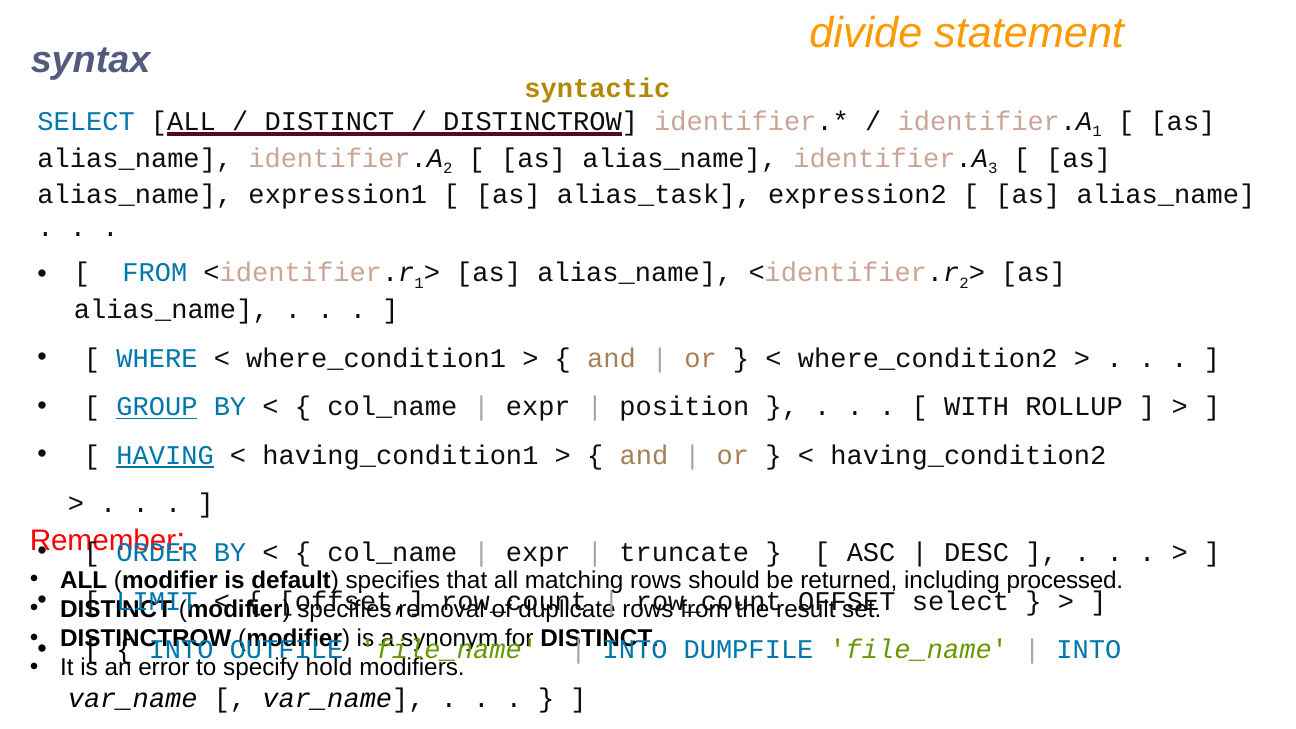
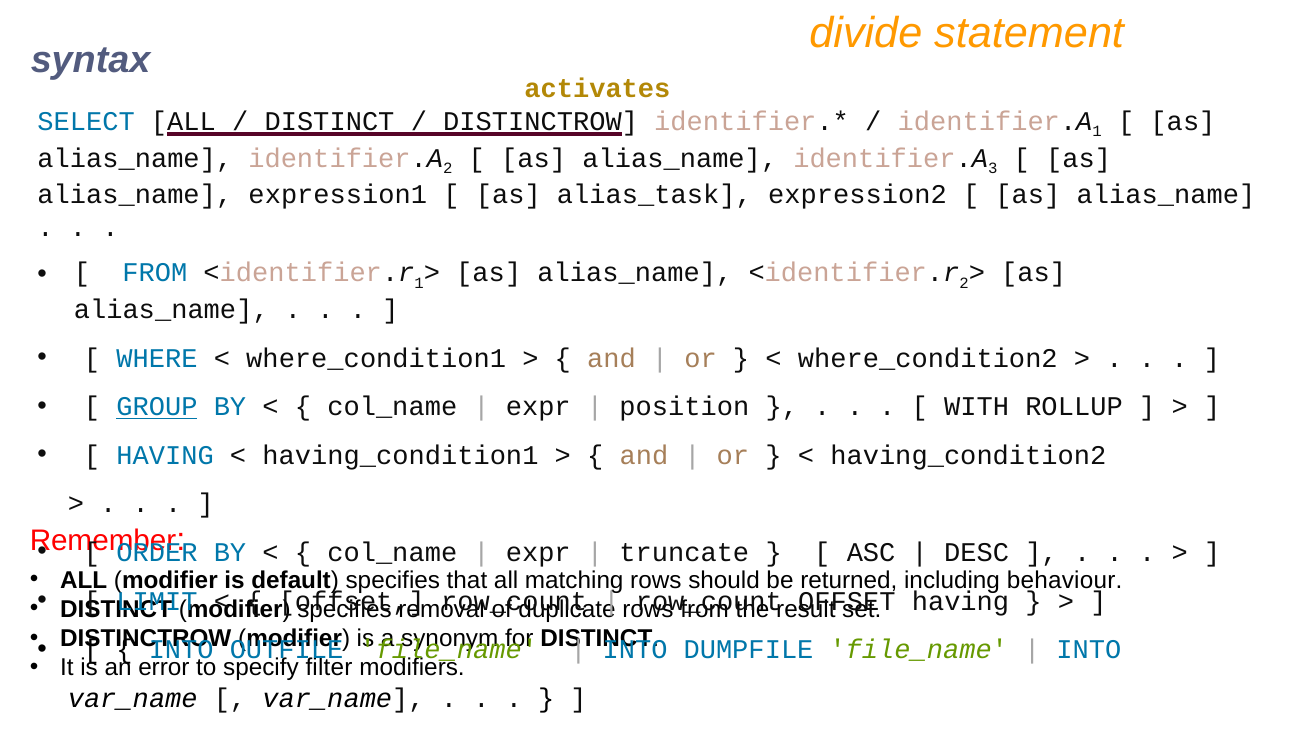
syntactic: syntactic -> activates
HAVING at (165, 455) underline: present -> none
processed: processed -> behaviour
select at (960, 601): select -> having
hold: hold -> filter
